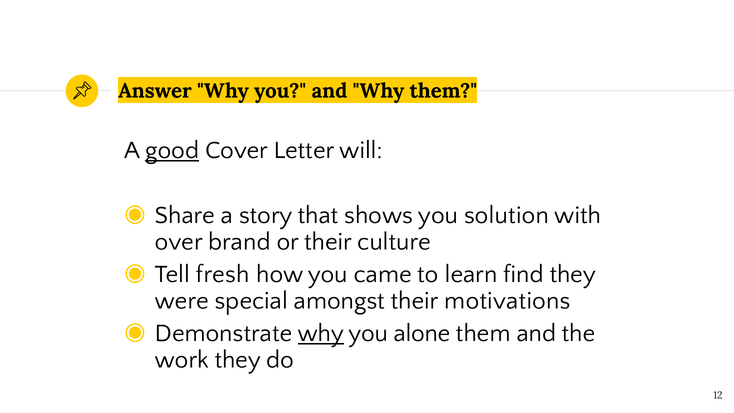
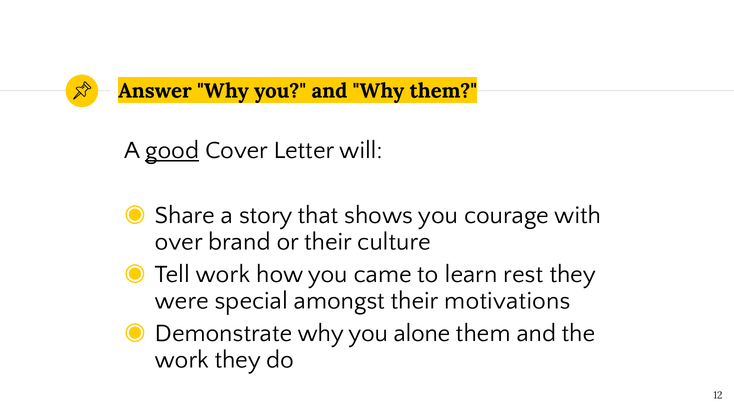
solution: solution -> courage
Tell fresh: fresh -> work
find: find -> rest
why at (321, 333) underline: present -> none
